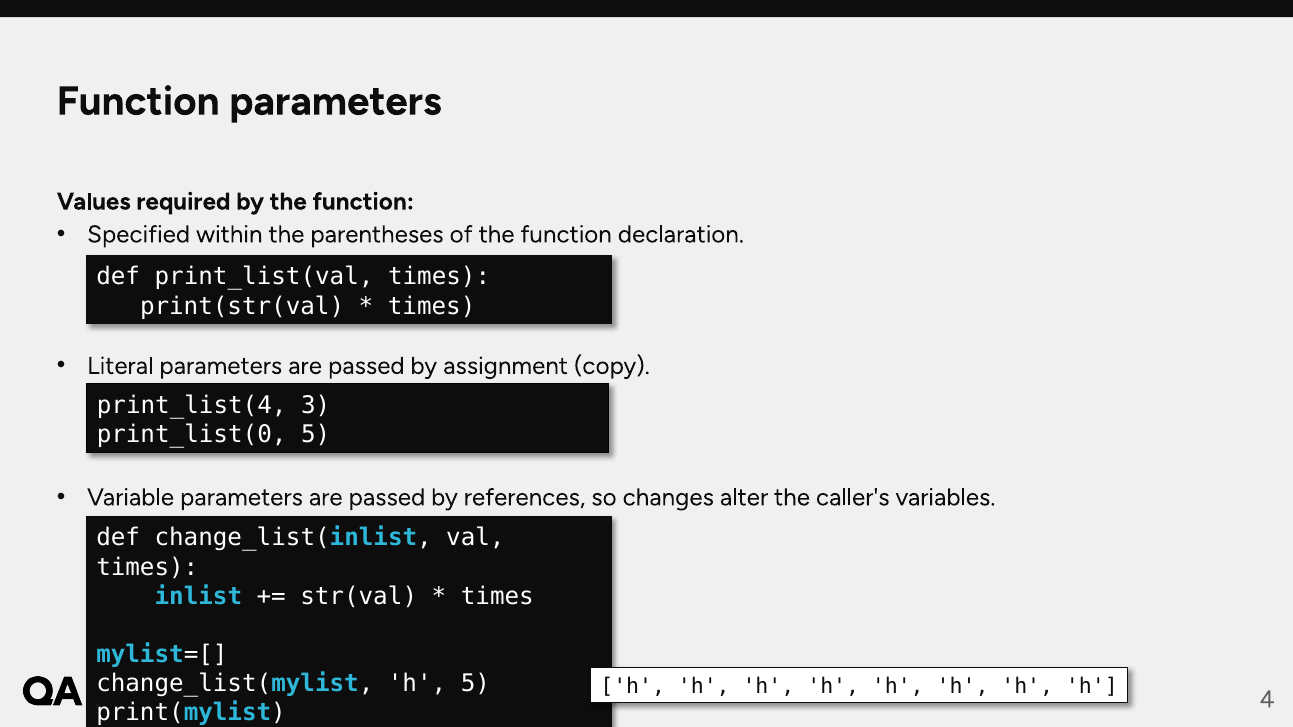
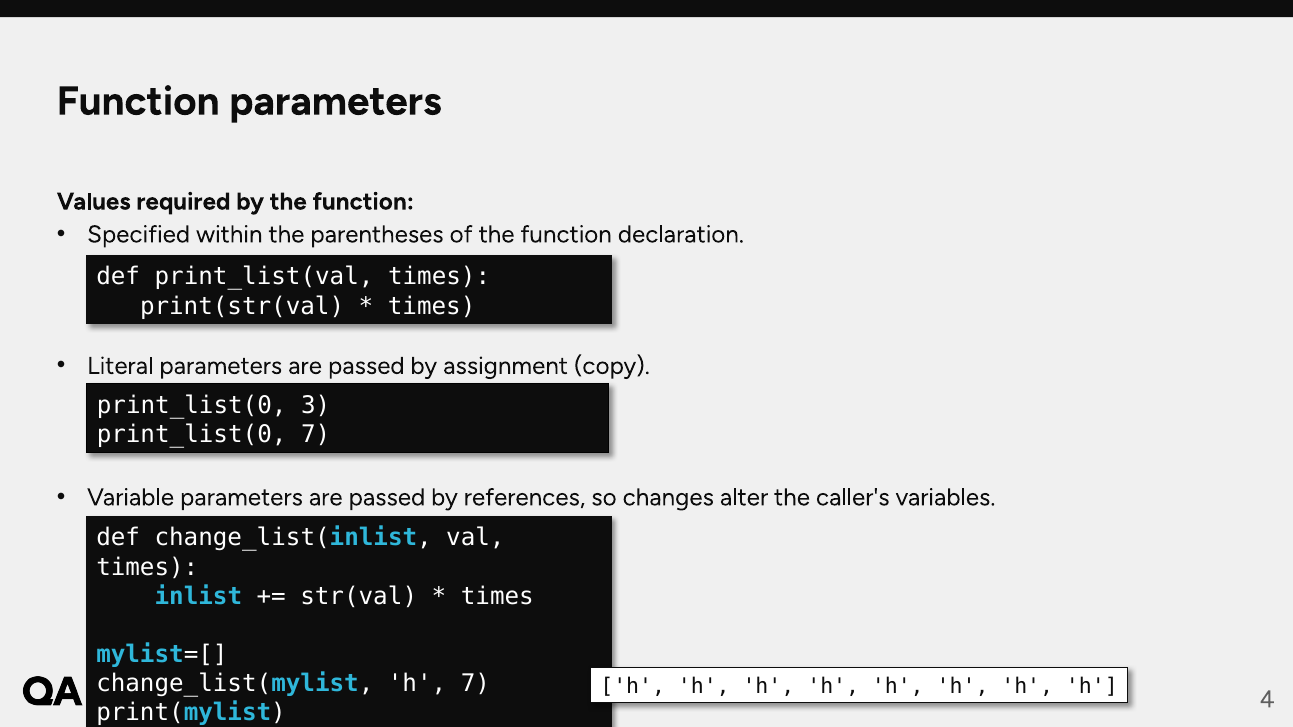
print_list(4 at (192, 405): print_list(4 -> print_list(0
print_list(0 5: 5 -> 7
h 5: 5 -> 7
